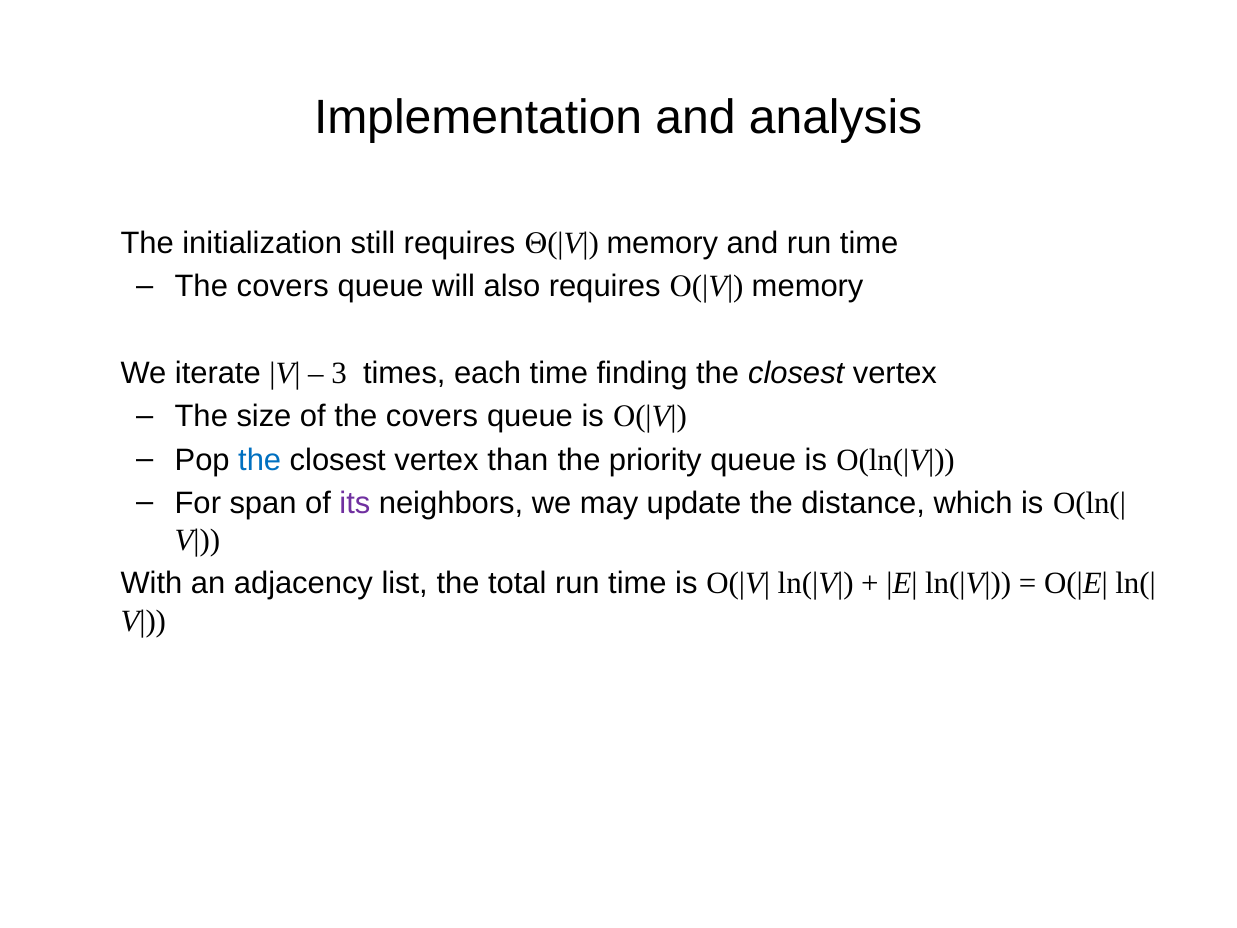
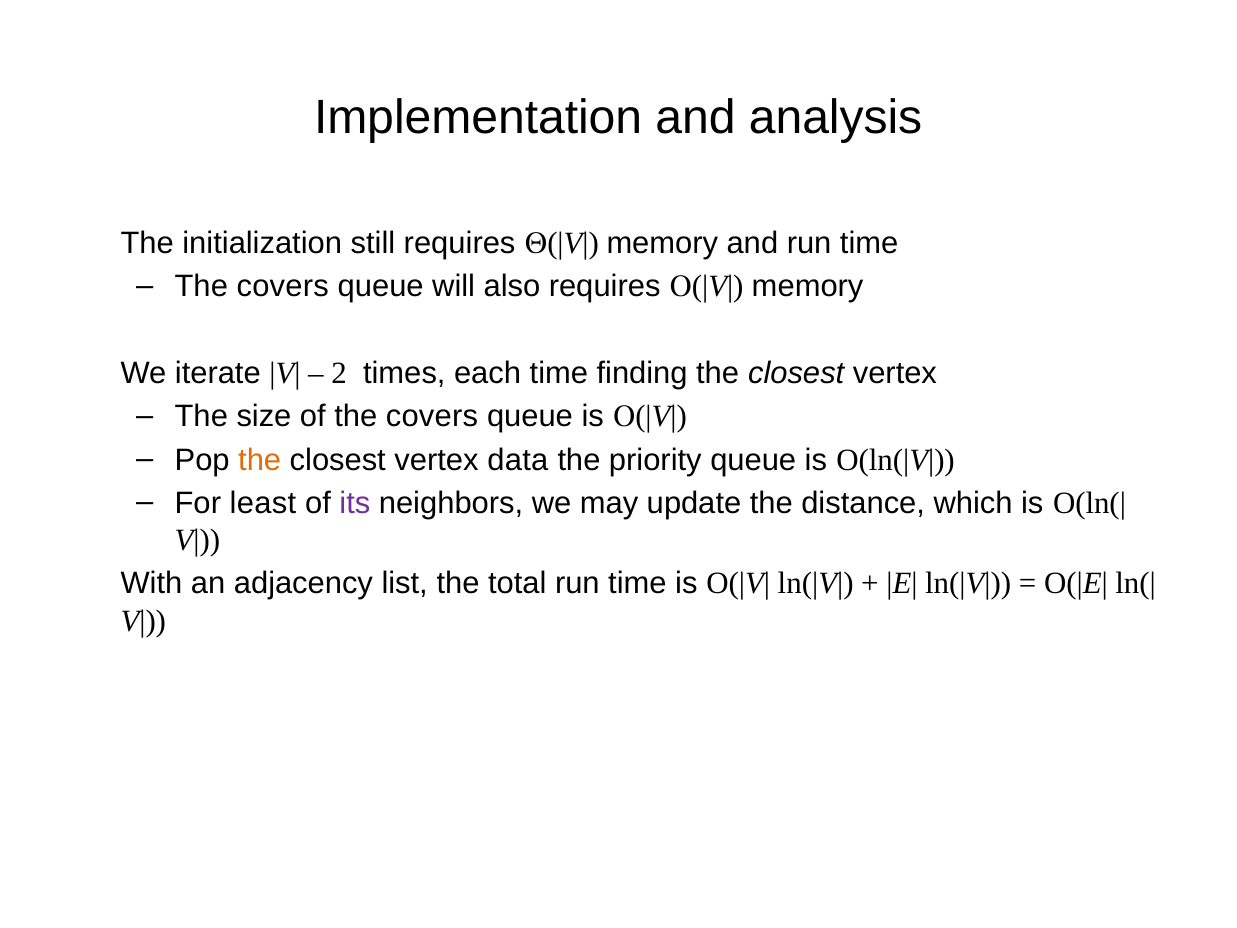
3: 3 -> 2
the at (260, 460) colour: blue -> orange
than: than -> data
span: span -> least
